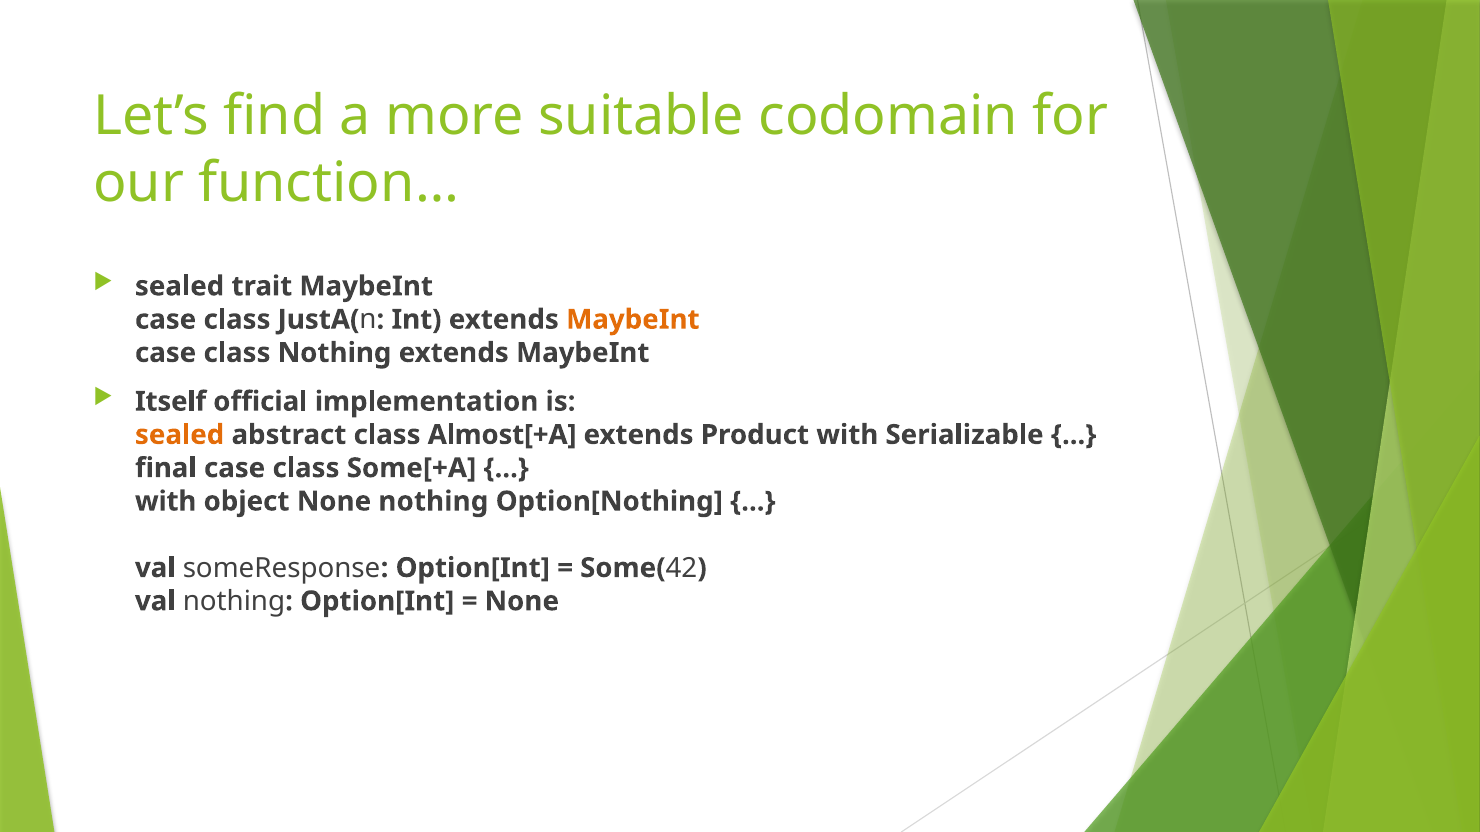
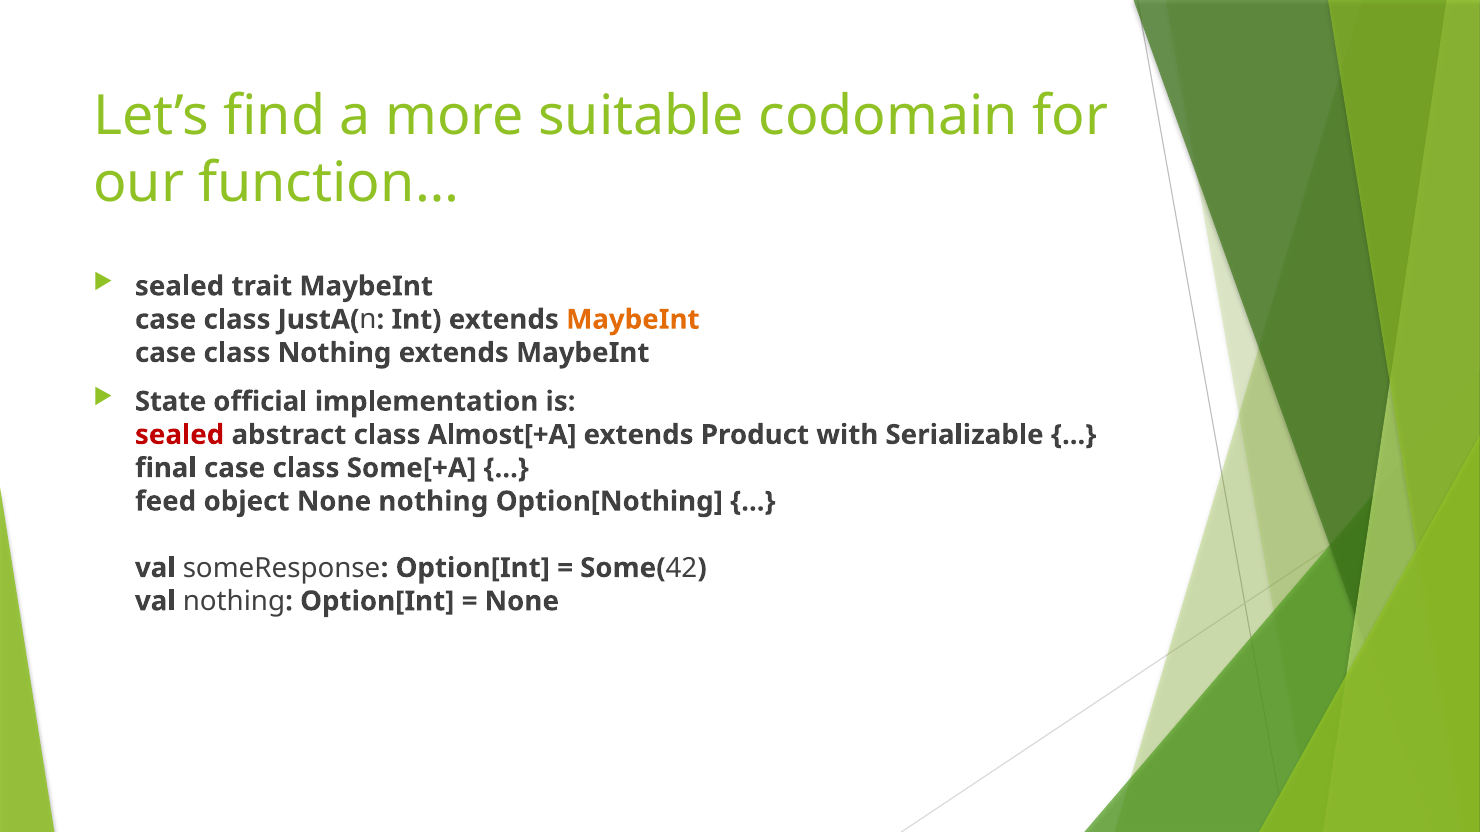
Itself: Itself -> State
sealed at (180, 435) colour: orange -> red
with at (166, 502): with -> feed
